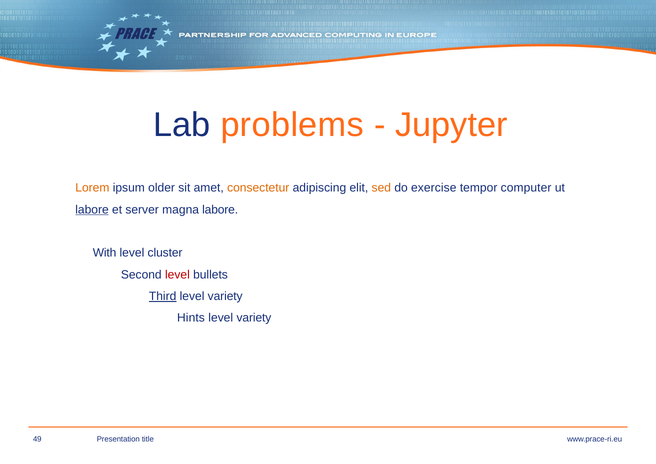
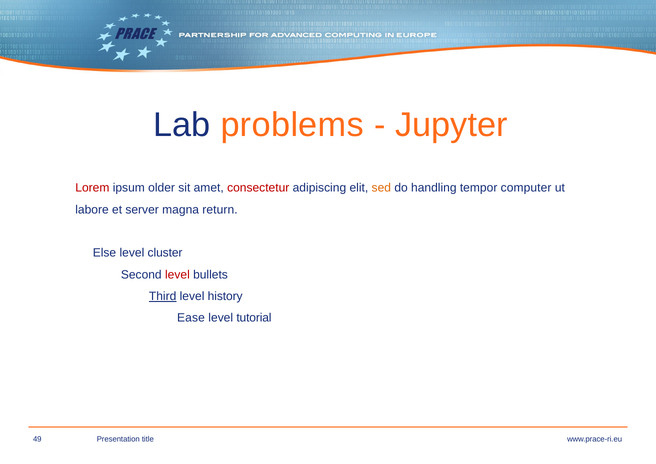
Lorem colour: orange -> red
consectetur colour: orange -> red
exercise: exercise -> handling
labore at (92, 210) underline: present -> none
magna labore: labore -> return
With: With -> Else
variety at (225, 296): variety -> history
Hints: Hints -> Ease
variety at (254, 318): variety -> tutorial
